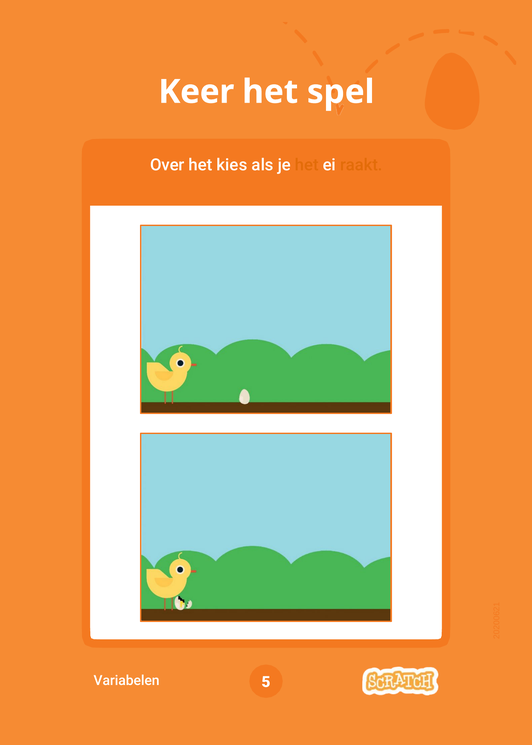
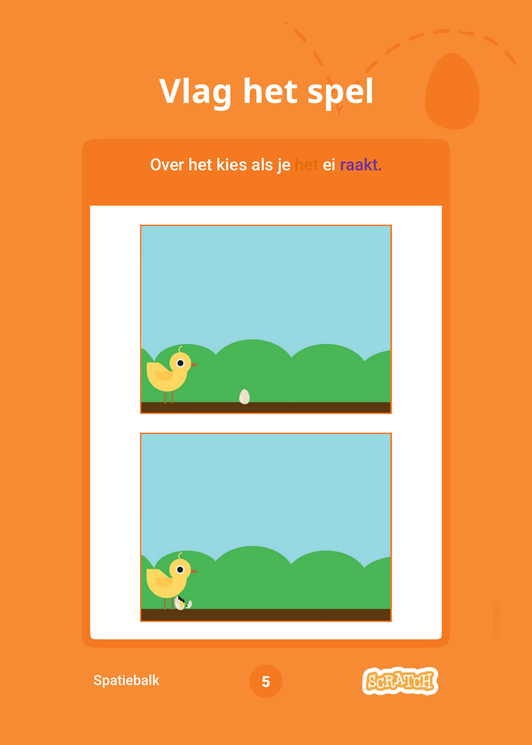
Keer: Keer -> Vlag
raakt colour: orange -> purple
Variabelen: Variabelen -> Spatiebalk
